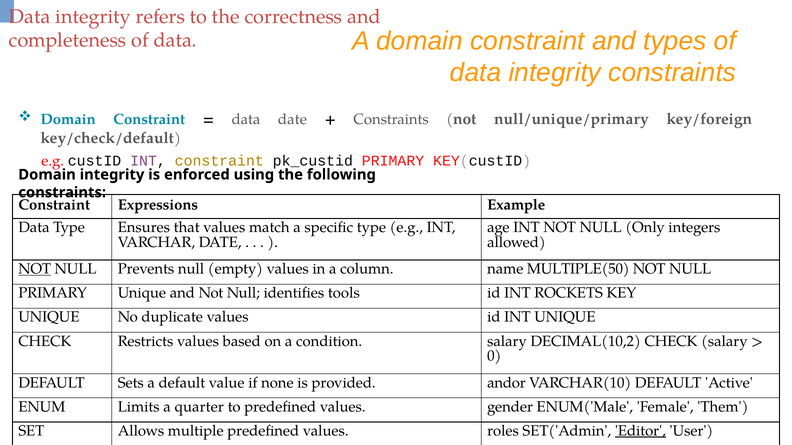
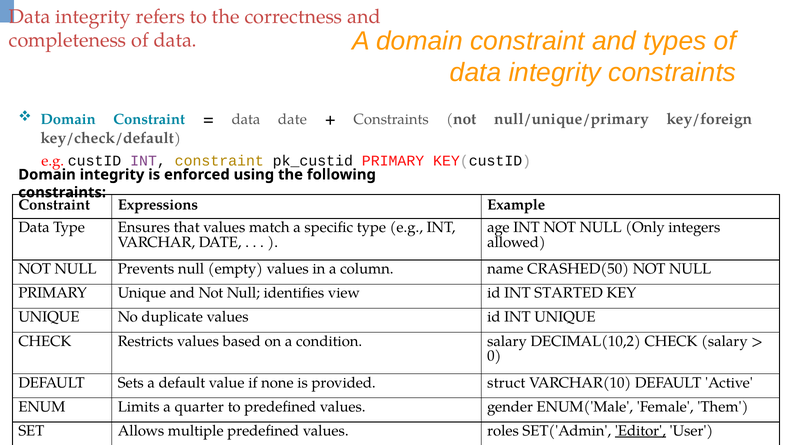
NOT at (35, 269) underline: present -> none
MULTIPLE(50: MULTIPLE(50 -> CRASHED(50
tools: tools -> view
ROCKETS: ROCKETS -> STARTED
andor: andor -> struct
